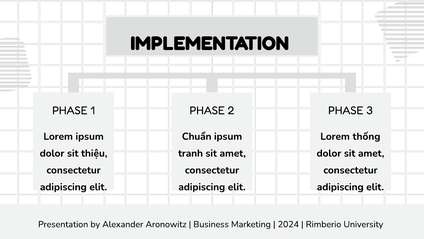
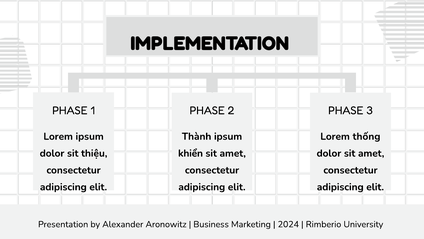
Chuẩn: Chuẩn -> Thành
tranh: tranh -> khiển
